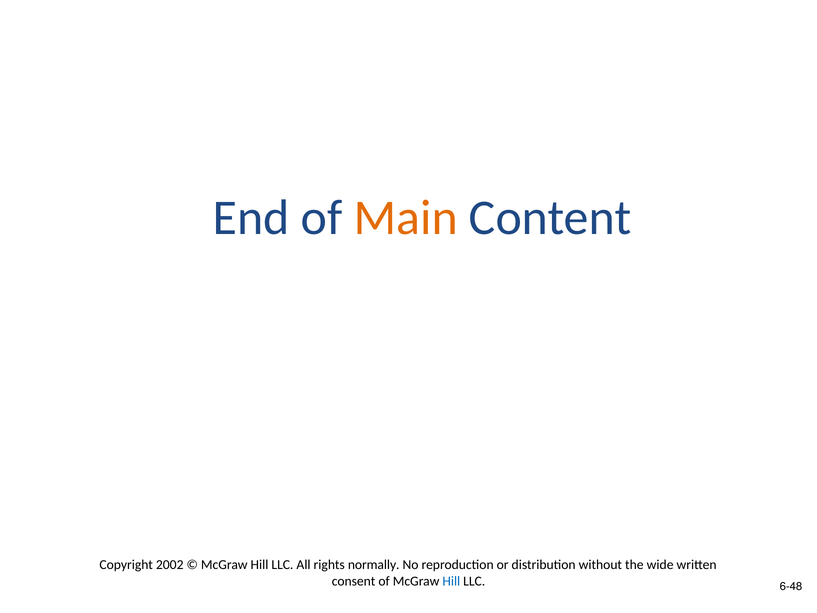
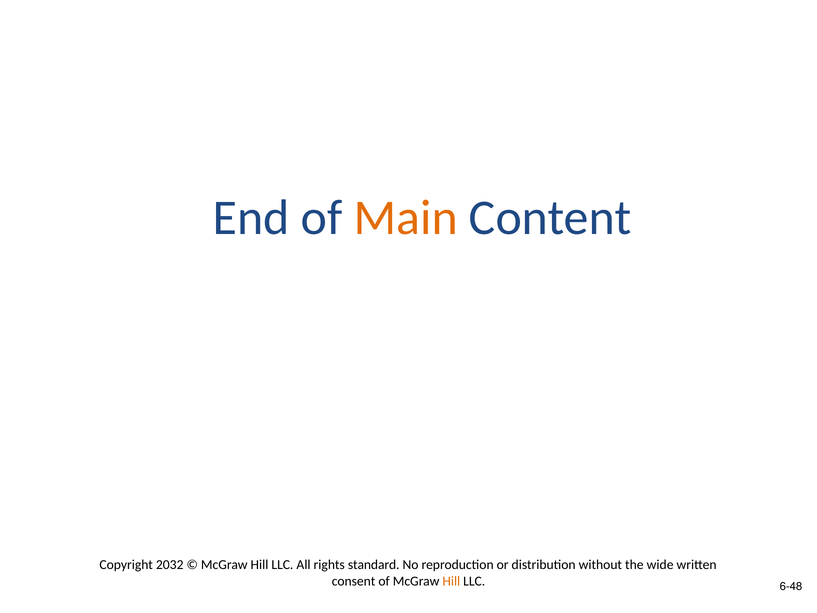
2002: 2002 -> 2032
normally: normally -> standard
Hill at (451, 581) colour: blue -> orange
